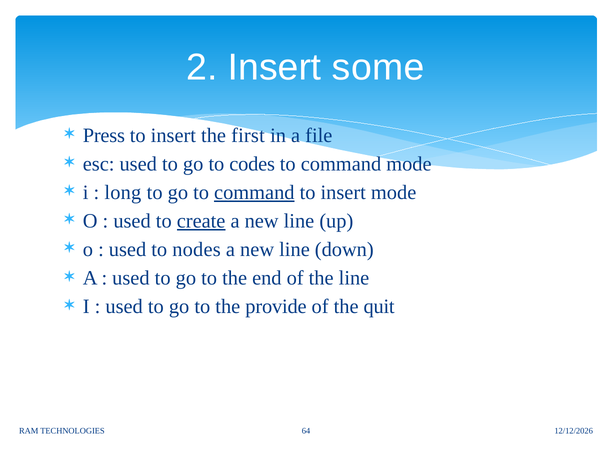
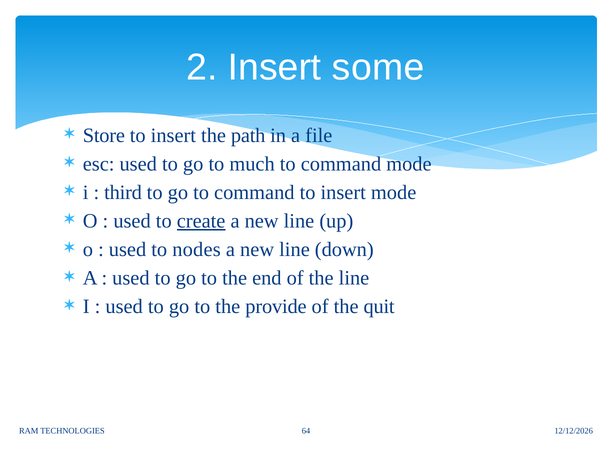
Press: Press -> Store
first: first -> path
codes: codes -> much
long: long -> third
command at (254, 192) underline: present -> none
